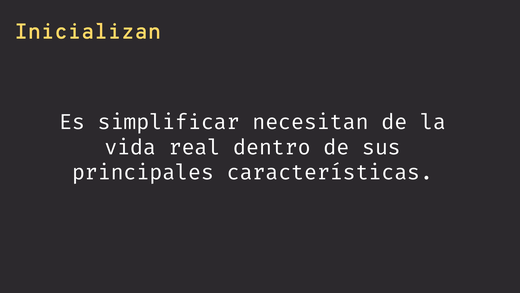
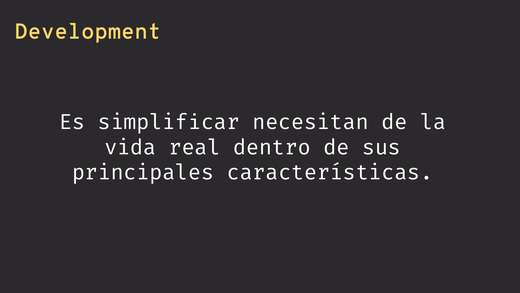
Inicializan: Inicializan -> Development
